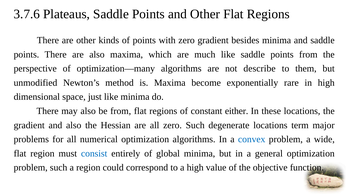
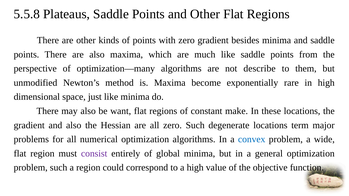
3.7.6: 3.7.6 -> 5.5.8
be from: from -> want
either: either -> make
consist colour: blue -> purple
